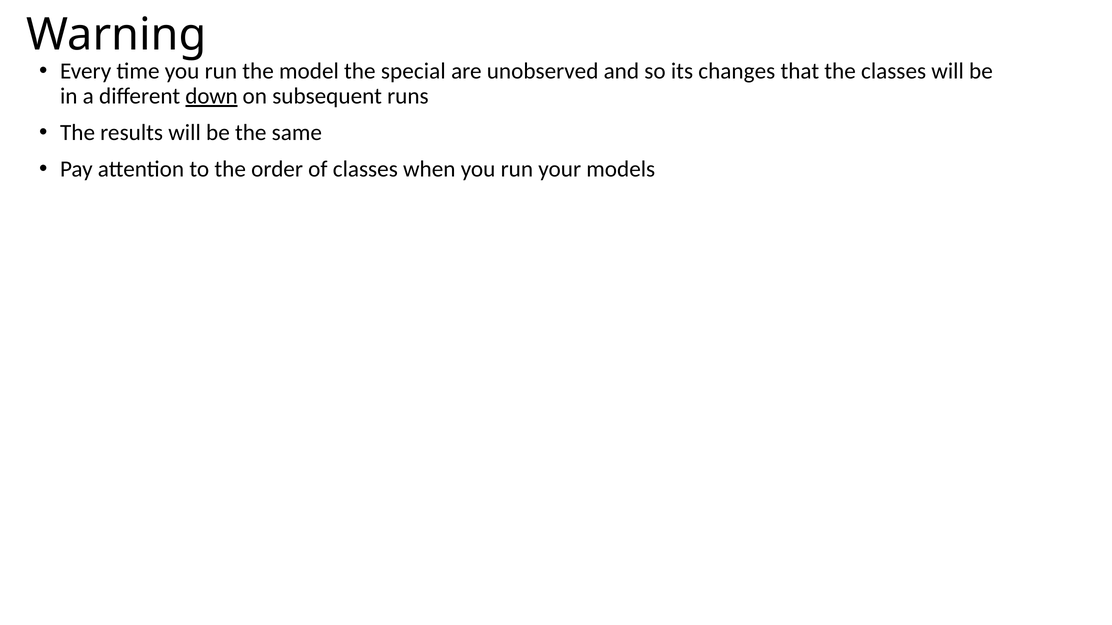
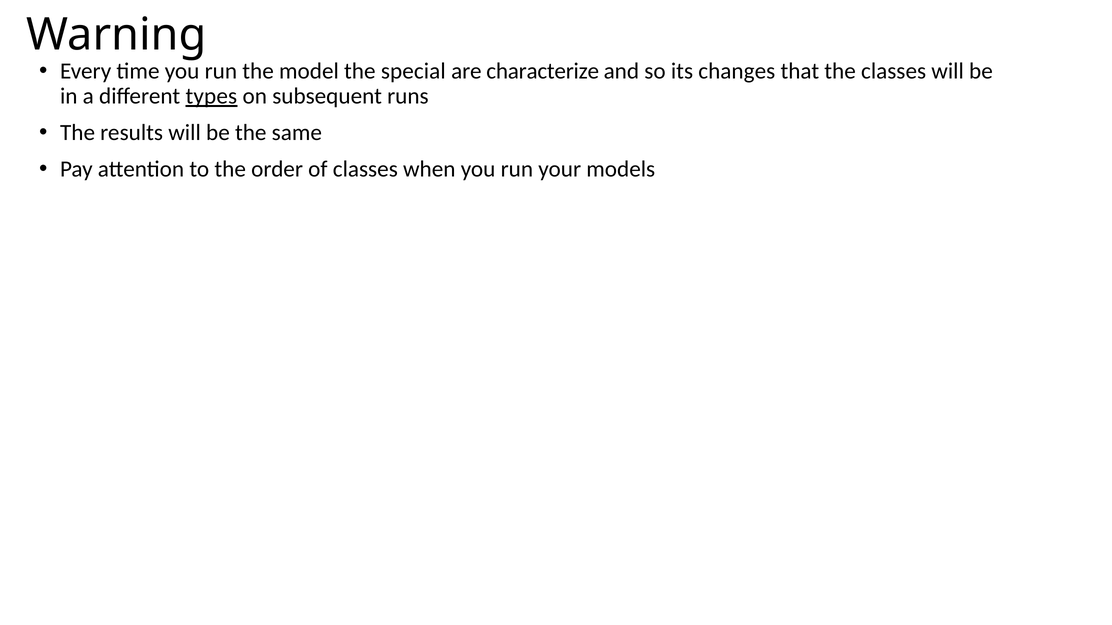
unobserved: unobserved -> characterize
down: down -> types
